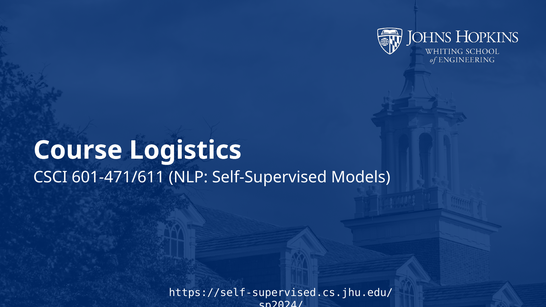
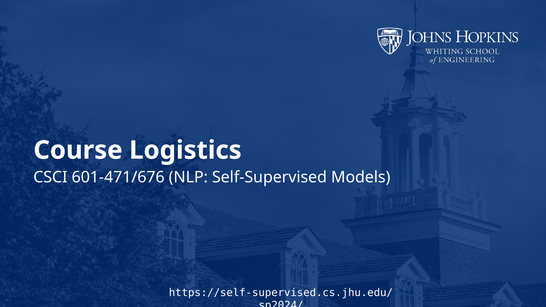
601-471/611: 601-471/611 -> 601-471/676
